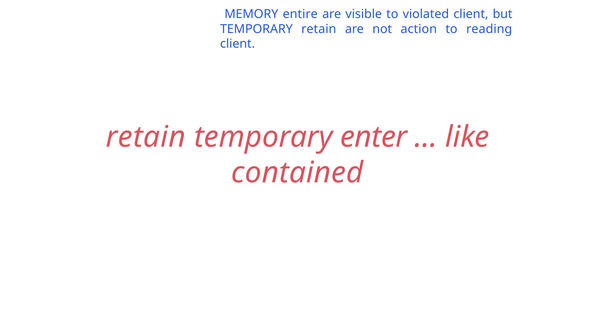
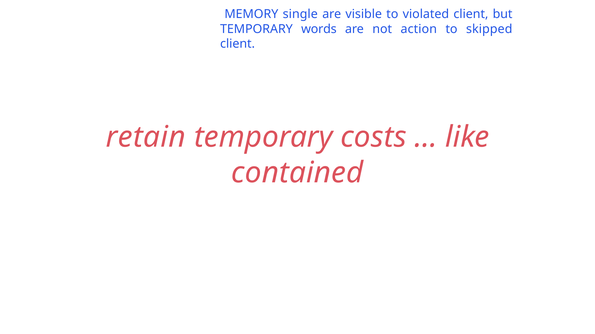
entire: entire -> single
TEMPORARY retain: retain -> words
reading: reading -> skipped
enter: enter -> costs
